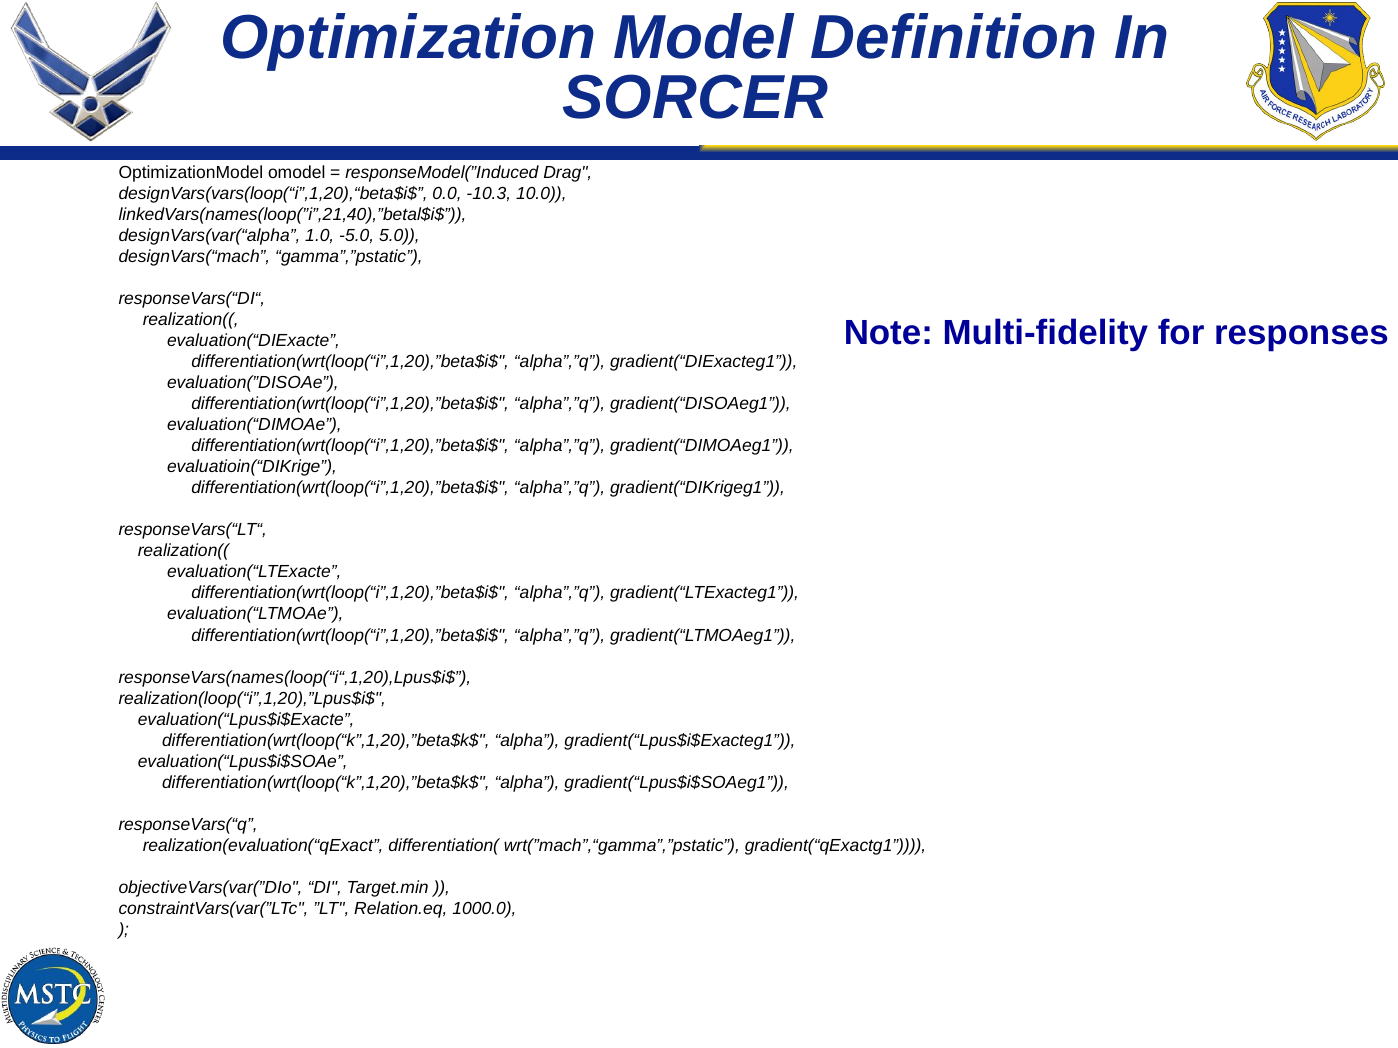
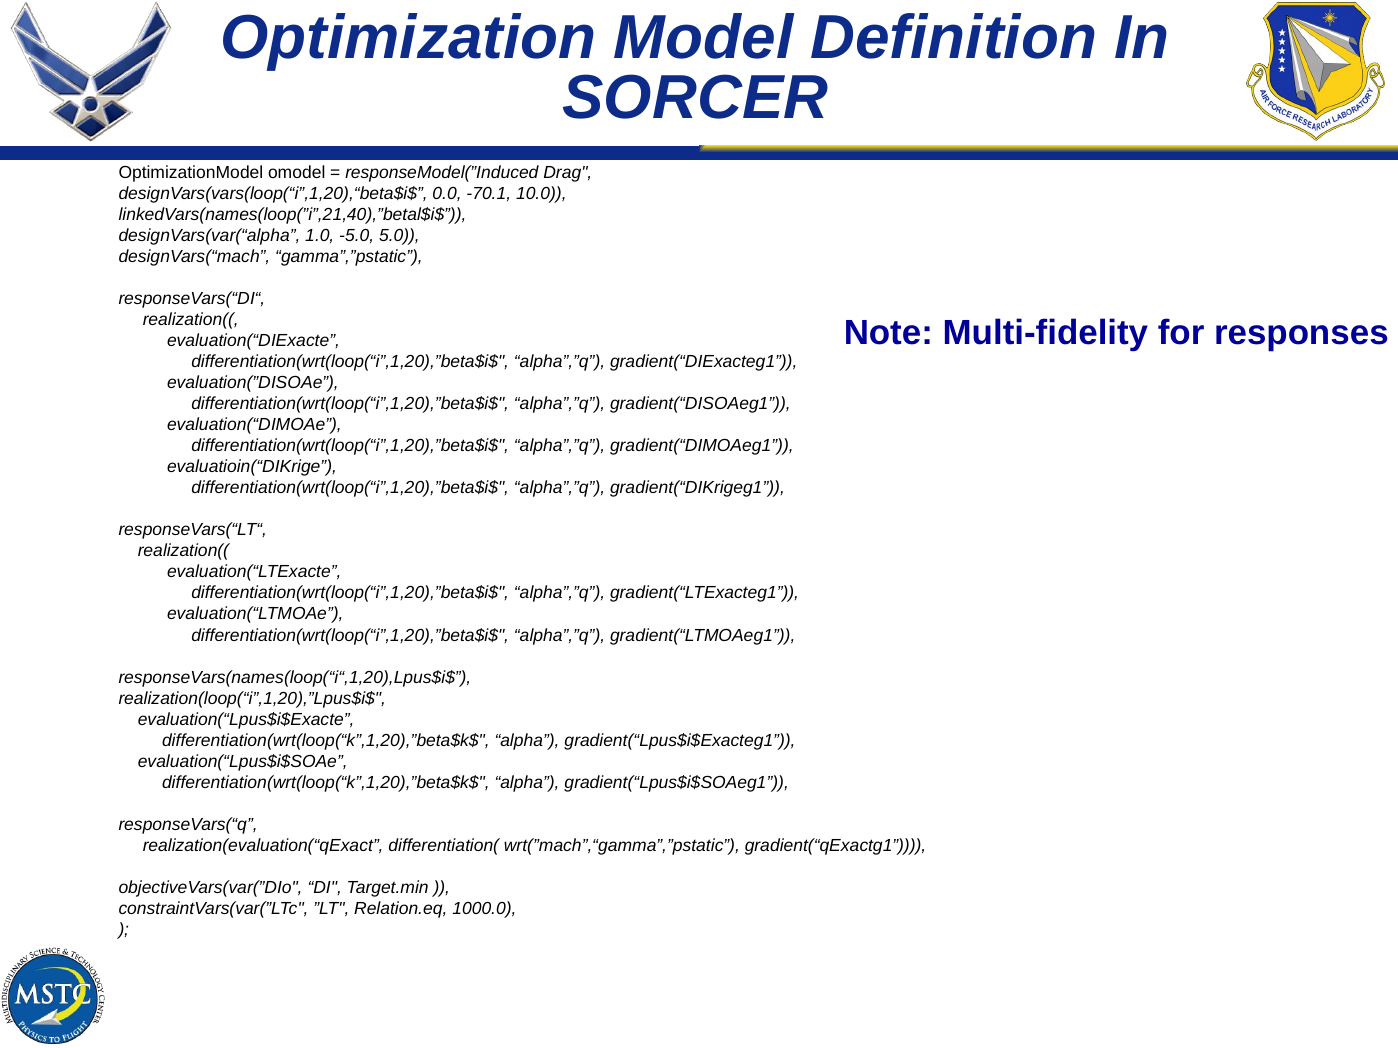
-10.3: -10.3 -> -70.1
